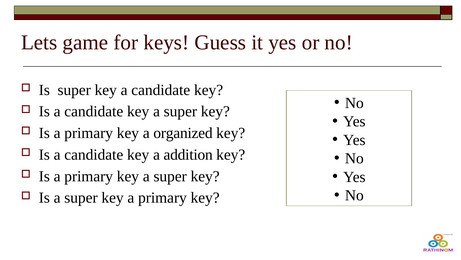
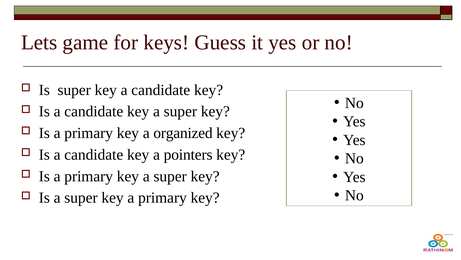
addition: addition -> pointers
